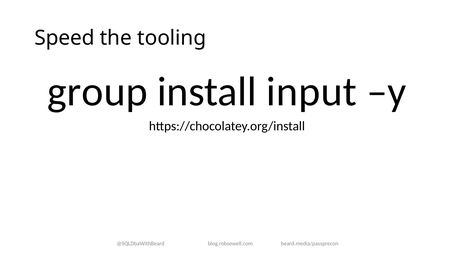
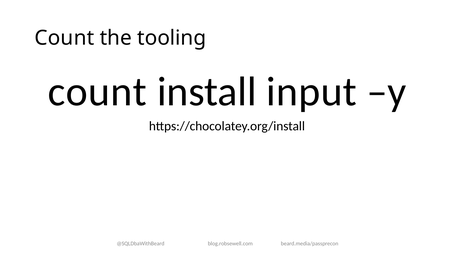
Speed at (65, 38): Speed -> Count
group at (97, 92): group -> count
